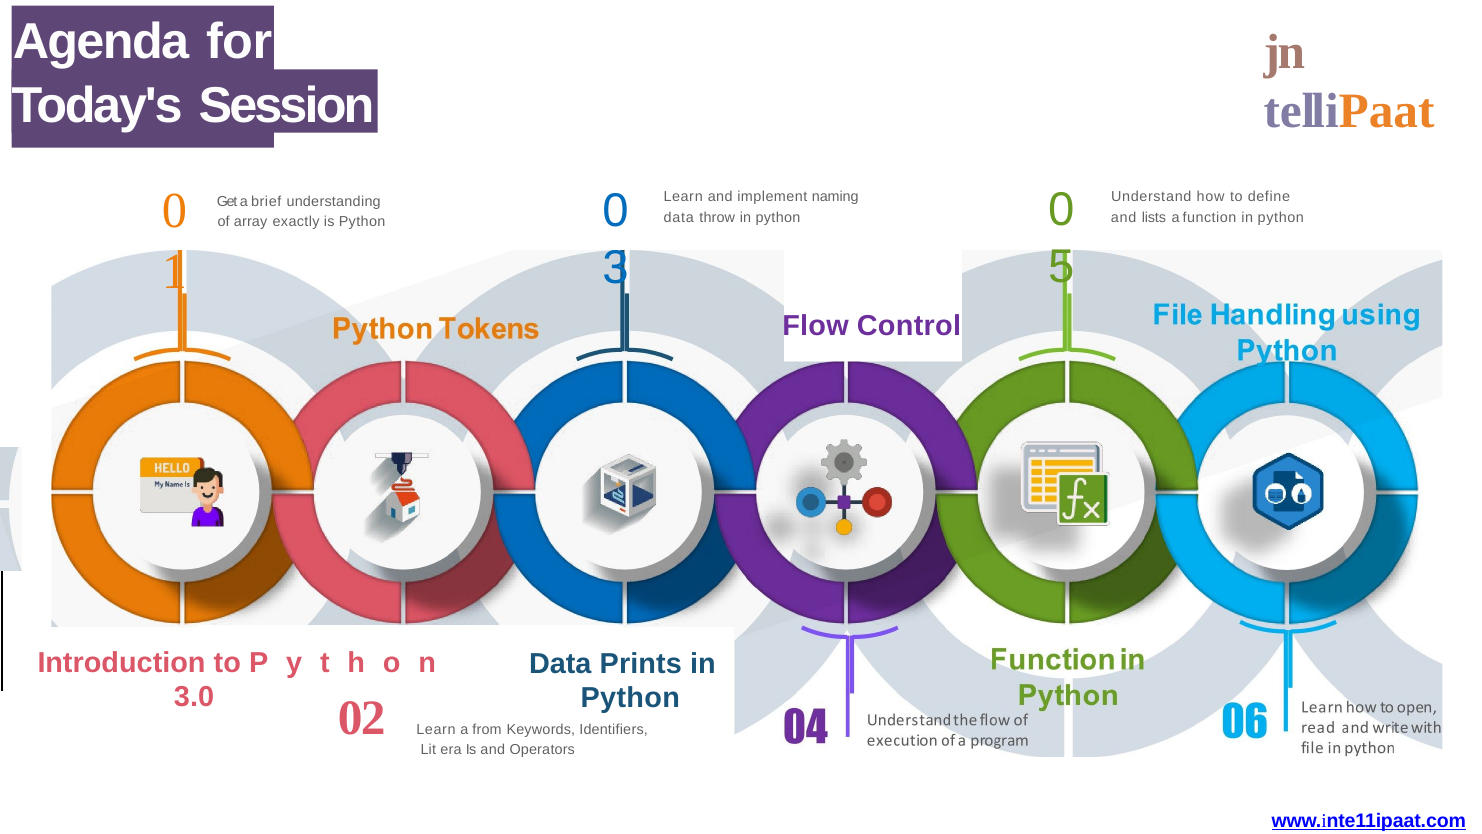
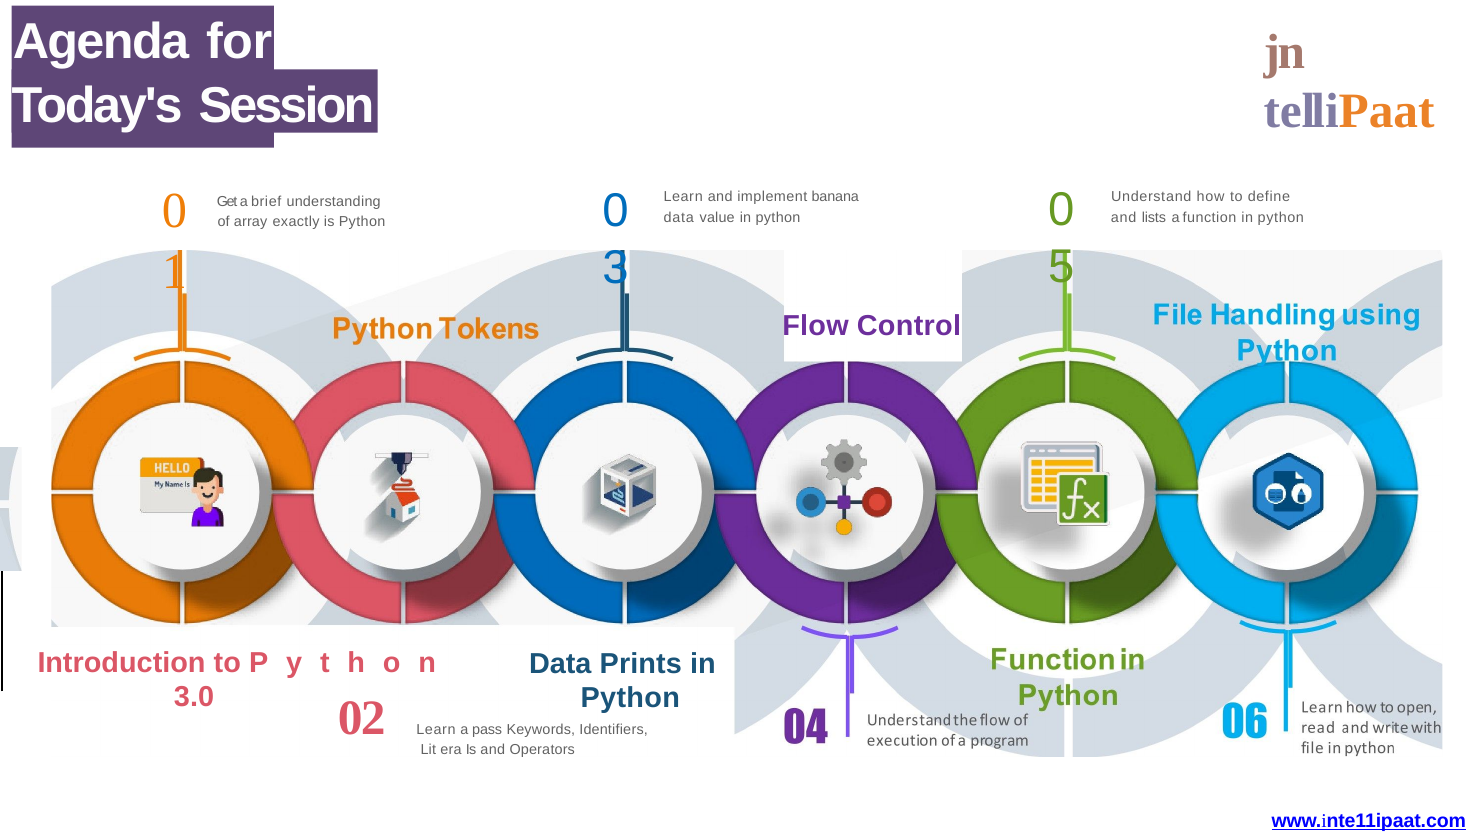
naming: naming -> banana
throw: throw -> value
from: from -> pass
